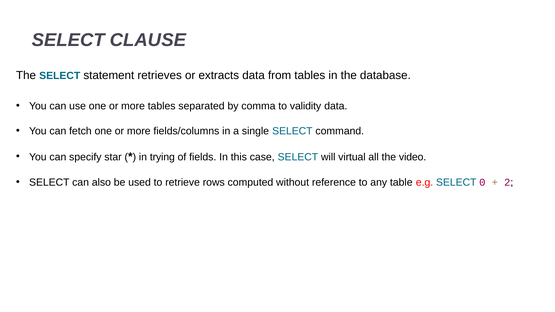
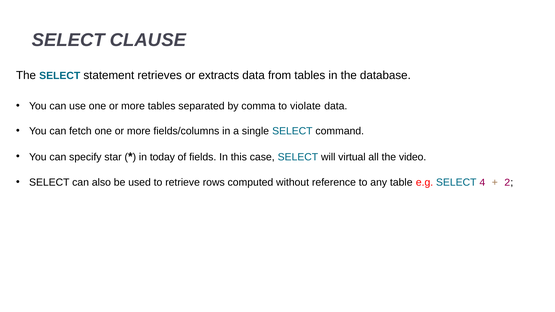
validity: validity -> violate
trying: trying -> today
0: 0 -> 4
